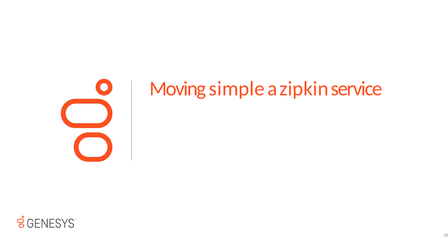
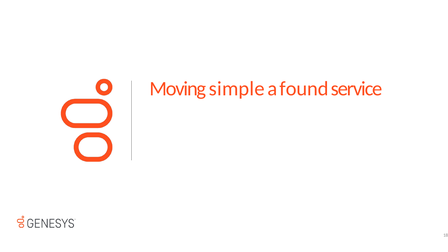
zipkin: zipkin -> found
